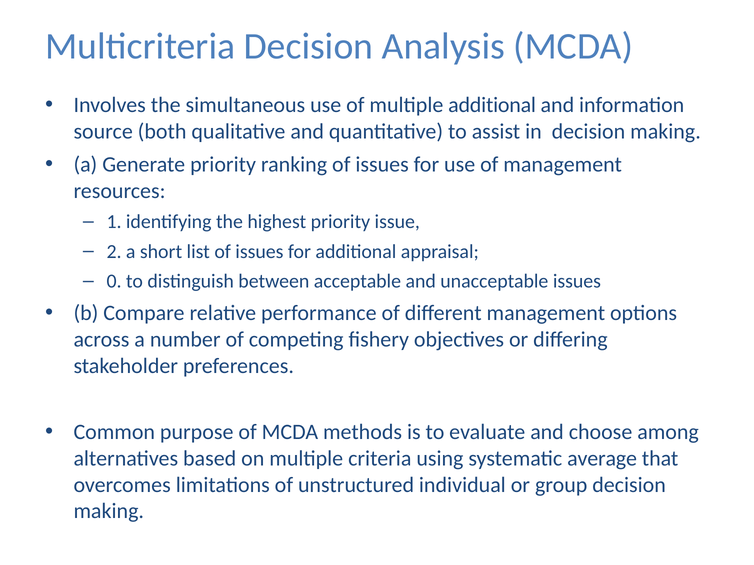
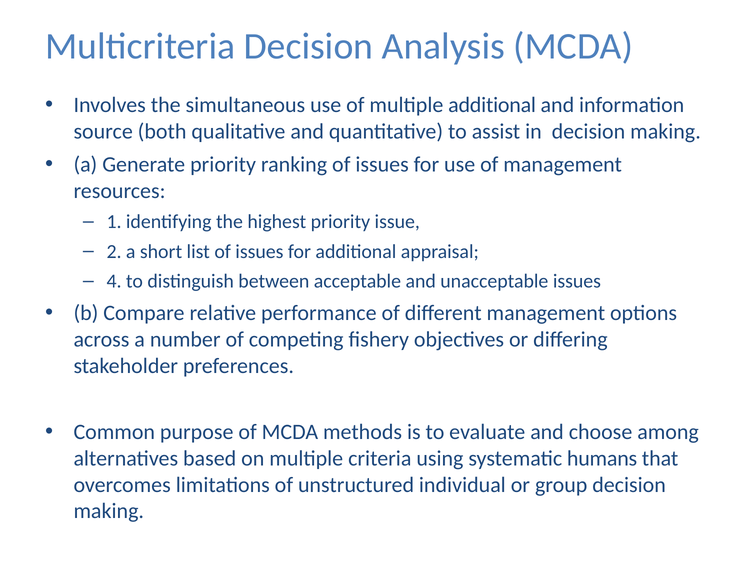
0: 0 -> 4
average: average -> humans
